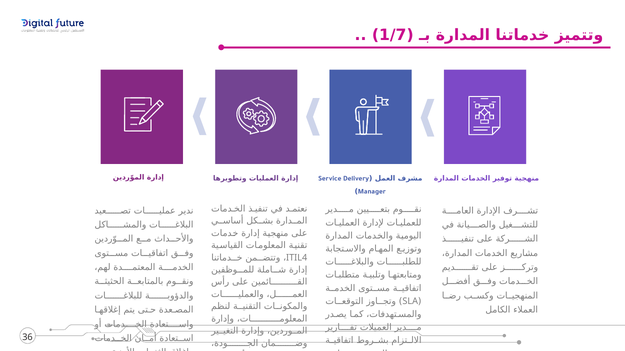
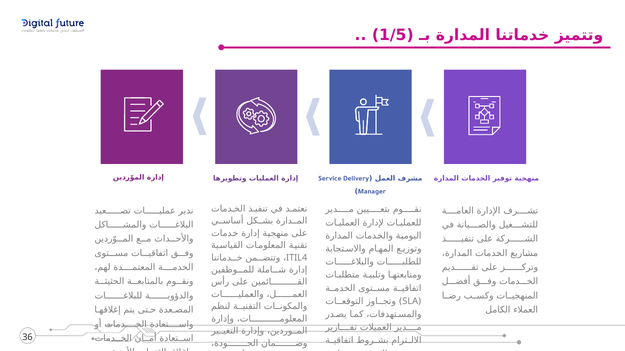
1/7: 1/7 -> 1/5
